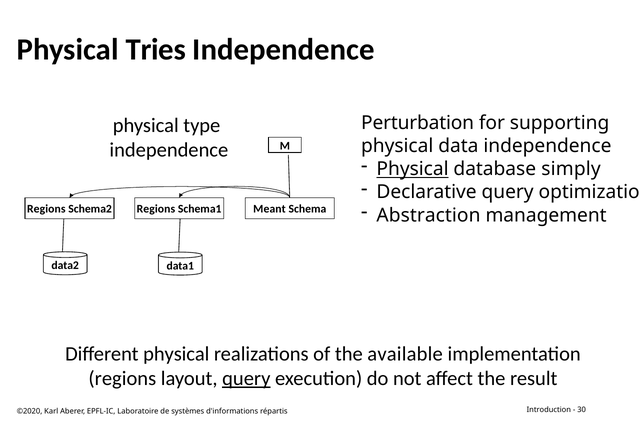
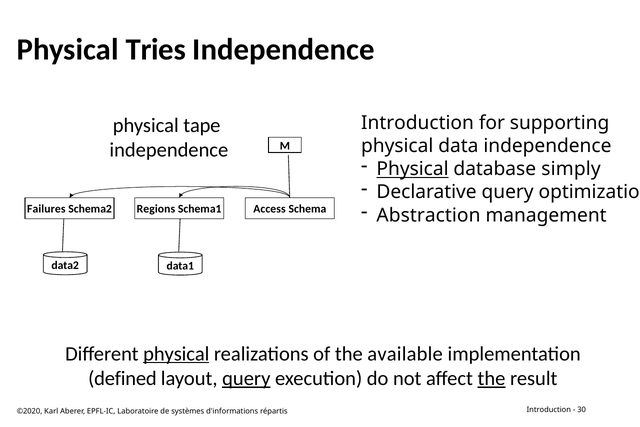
type: type -> tape
Perturbation at (418, 123): Perturbation -> Introduction
Meant: Meant -> Access
Regions at (46, 209): Regions -> Failures
physical at (176, 354) underline: none -> present
regions at (122, 378): regions -> defined
the at (491, 378) underline: none -> present
